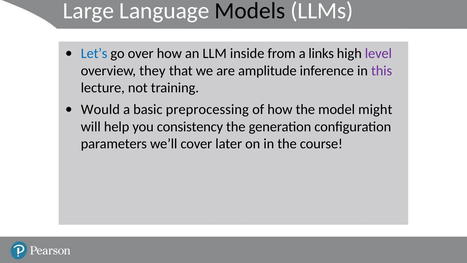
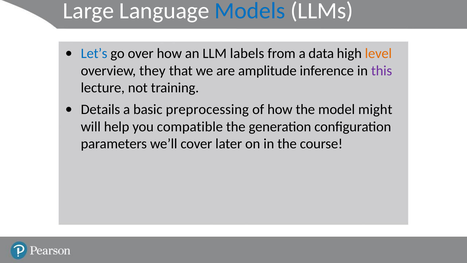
Models colour: black -> blue
inside: inside -> labels
links: links -> data
level colour: purple -> orange
Would: Would -> Details
consistency: consistency -> compatible
